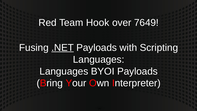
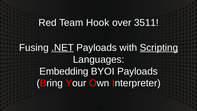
7649: 7649 -> 3511
Scripting underline: none -> present
Languages at (64, 71): Languages -> Embedding
